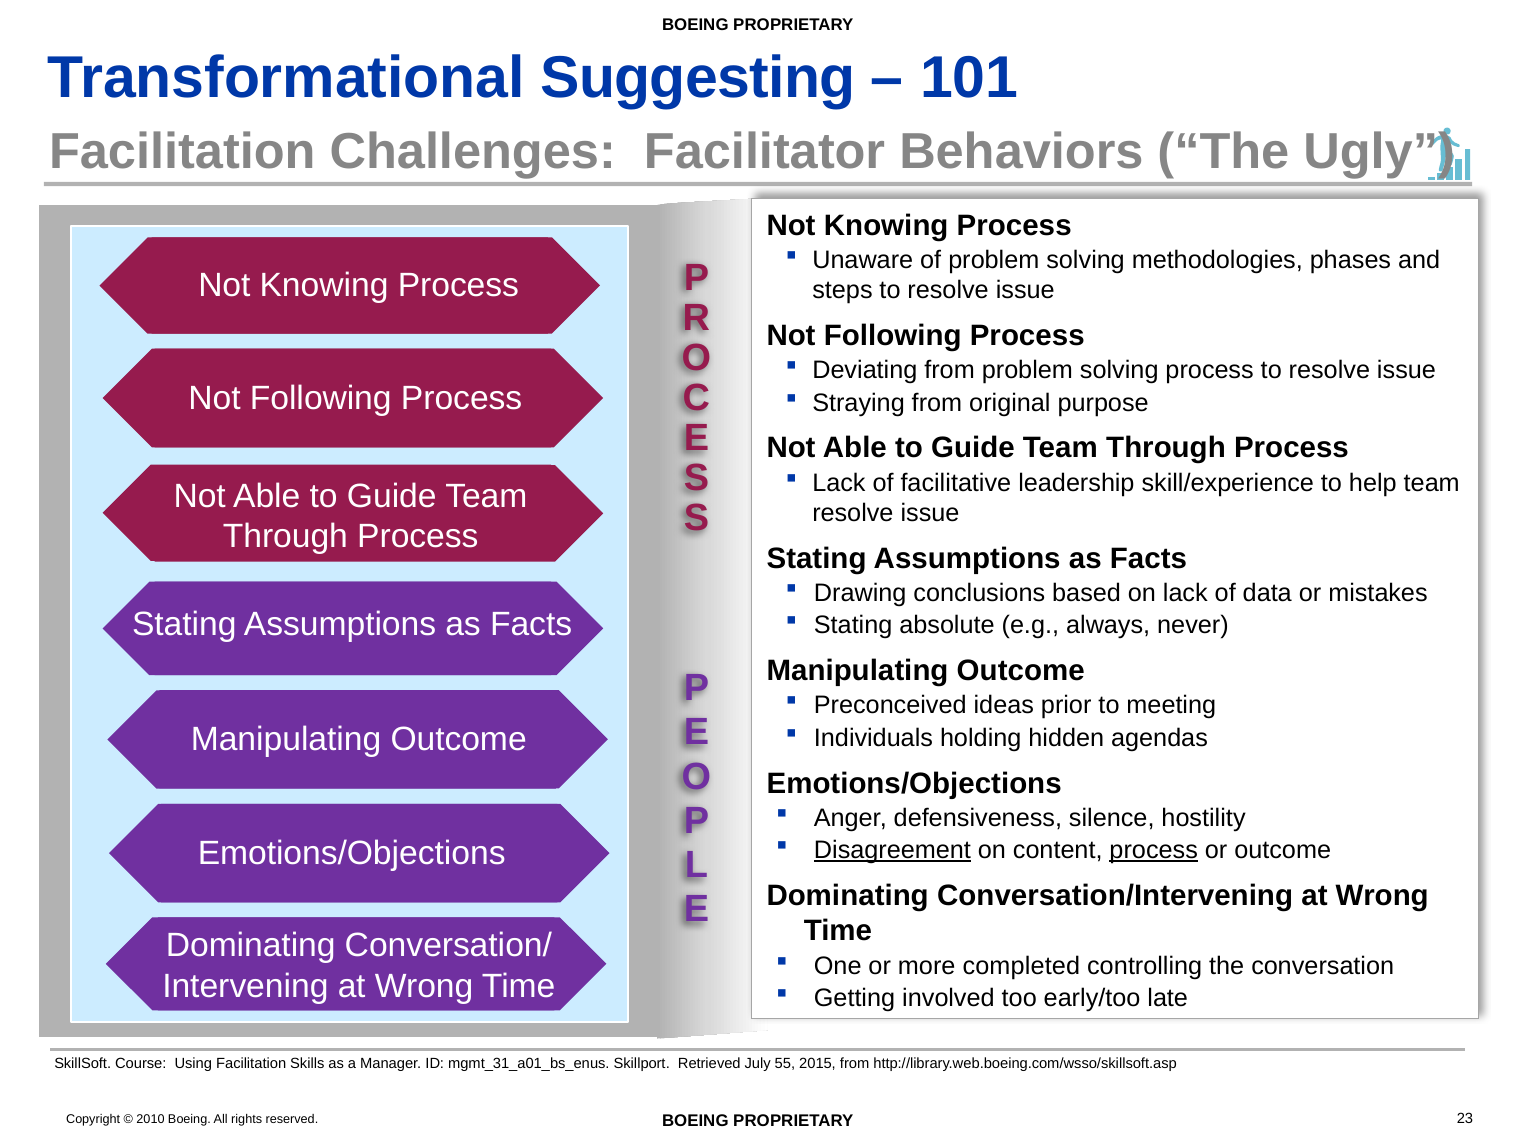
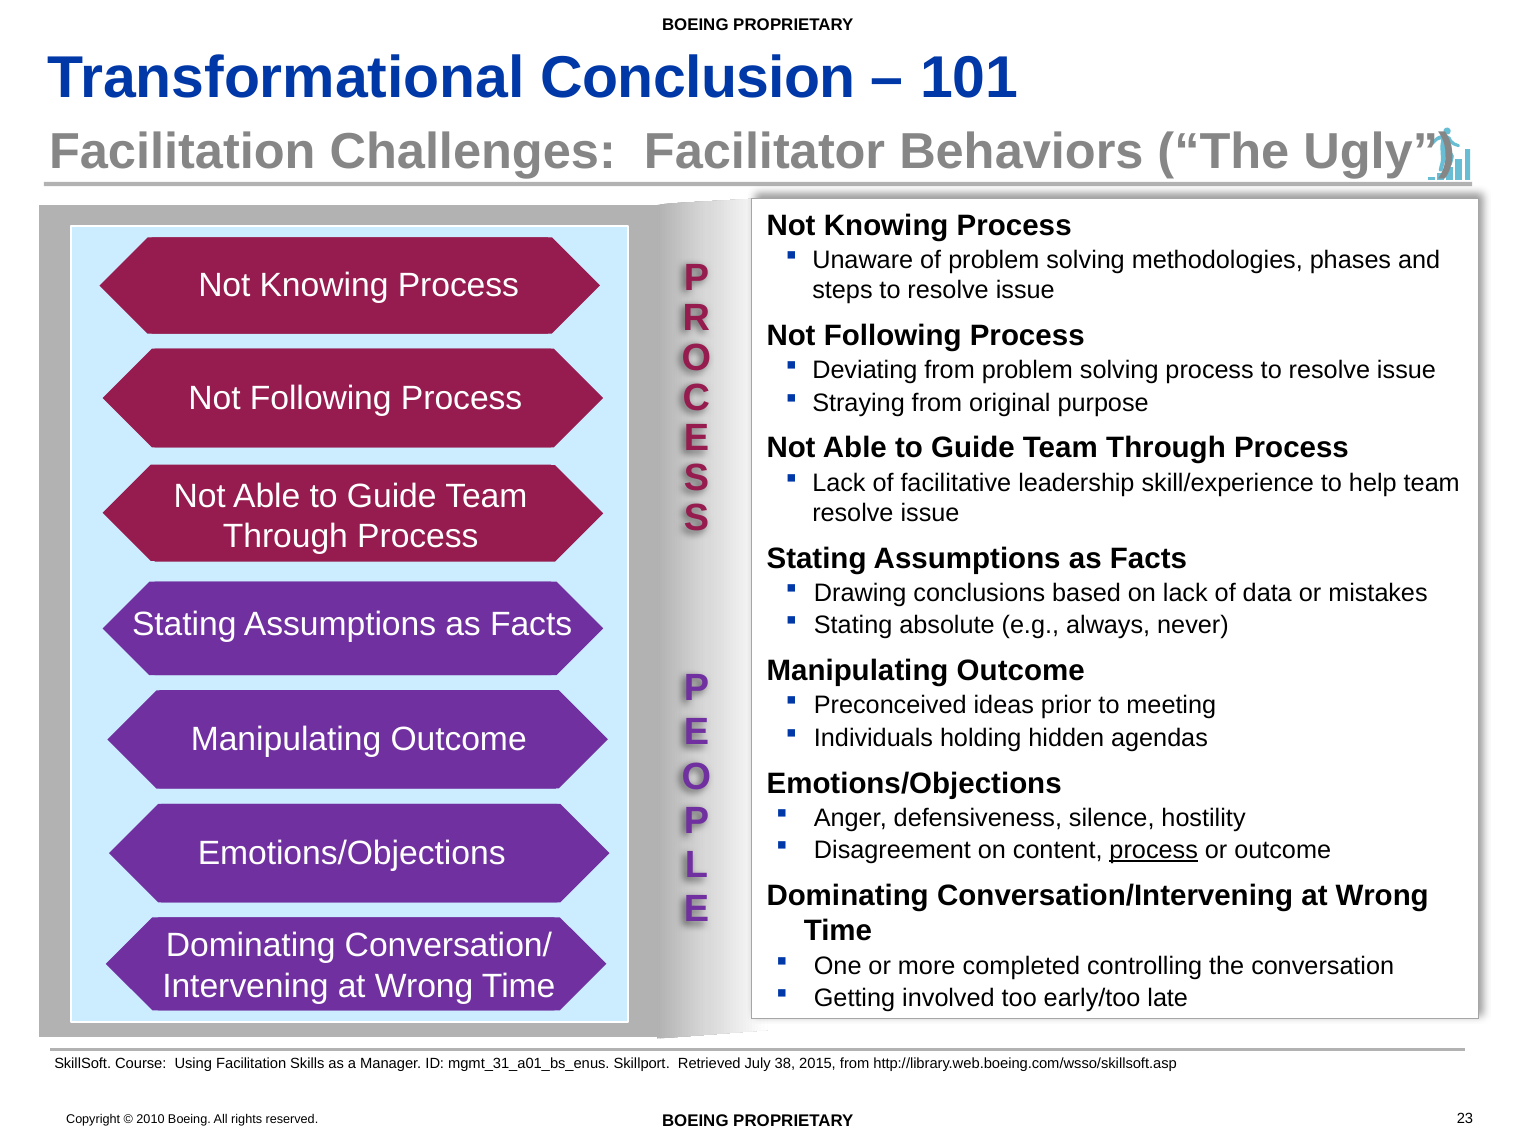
Suggesting: Suggesting -> Conclusion
Disagreement underline: present -> none
55: 55 -> 38
